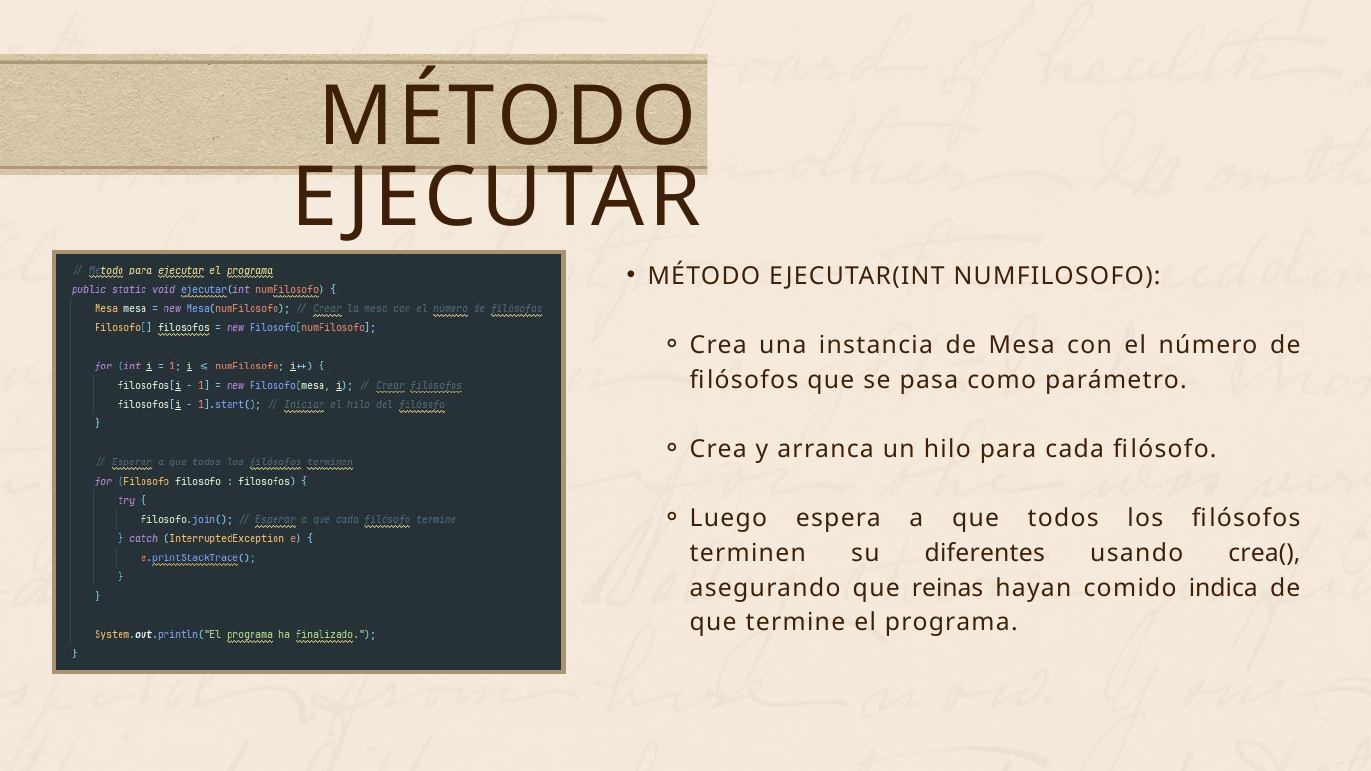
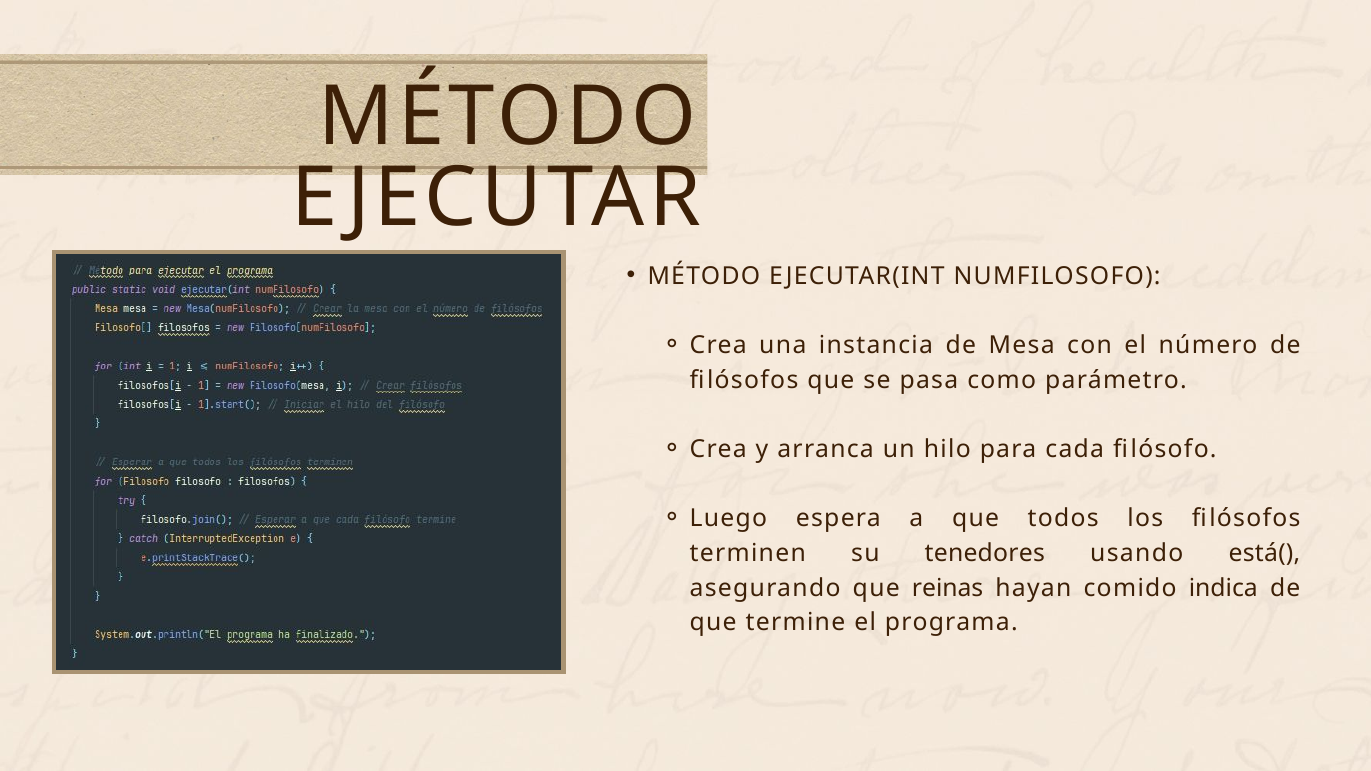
diferentes: diferentes -> tenedores
crea(: crea( -> está(
